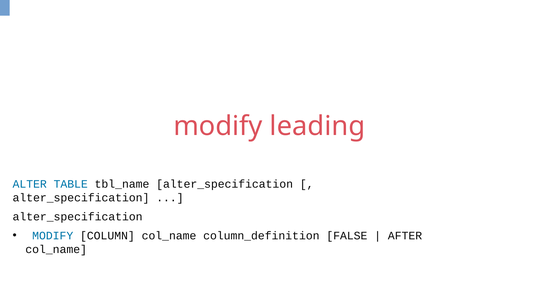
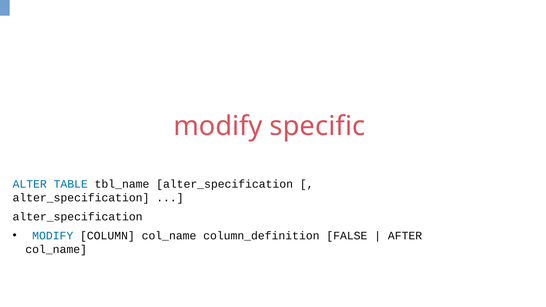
leading: leading -> specific
